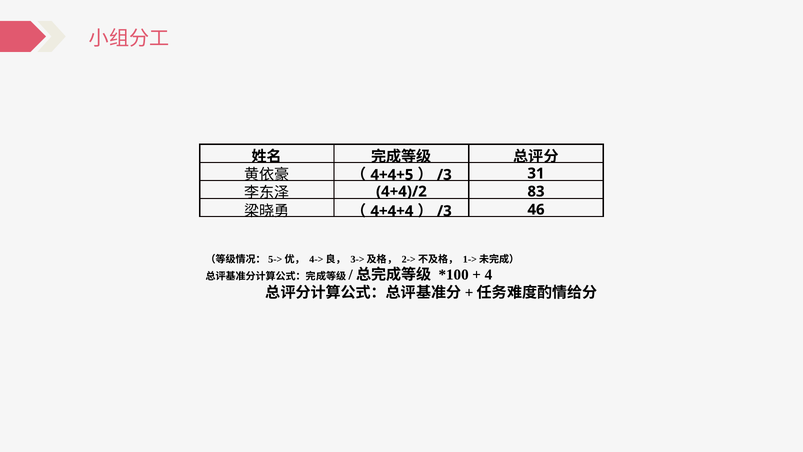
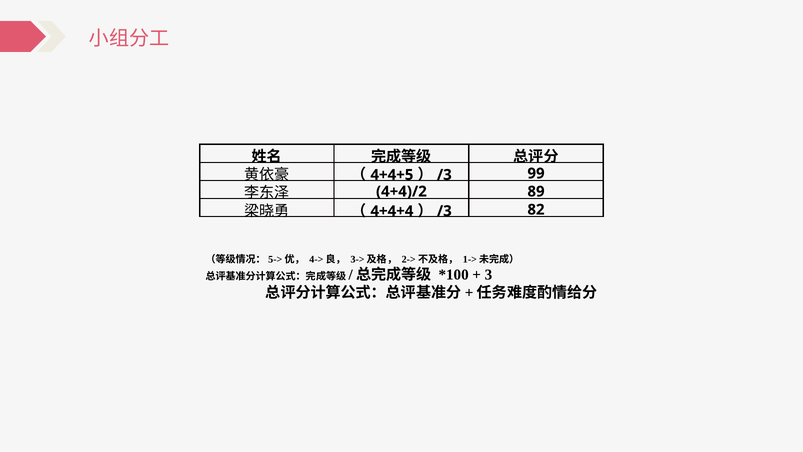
31: 31 -> 99
83: 83 -> 89
46: 46 -> 82
4: 4 -> 3
